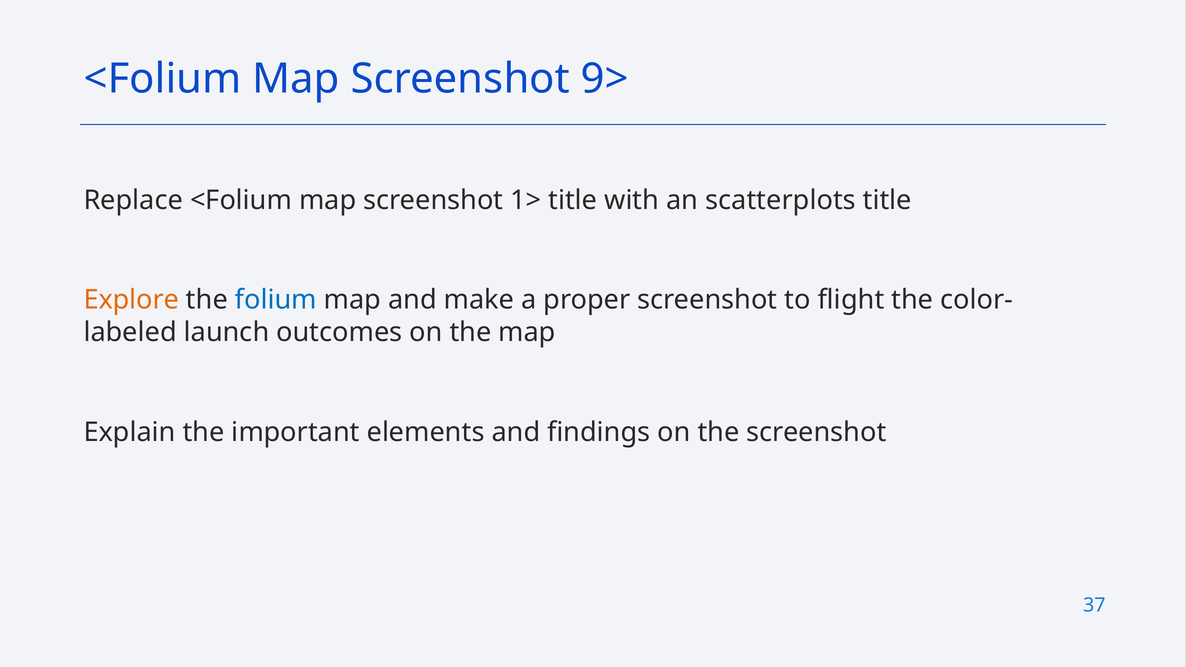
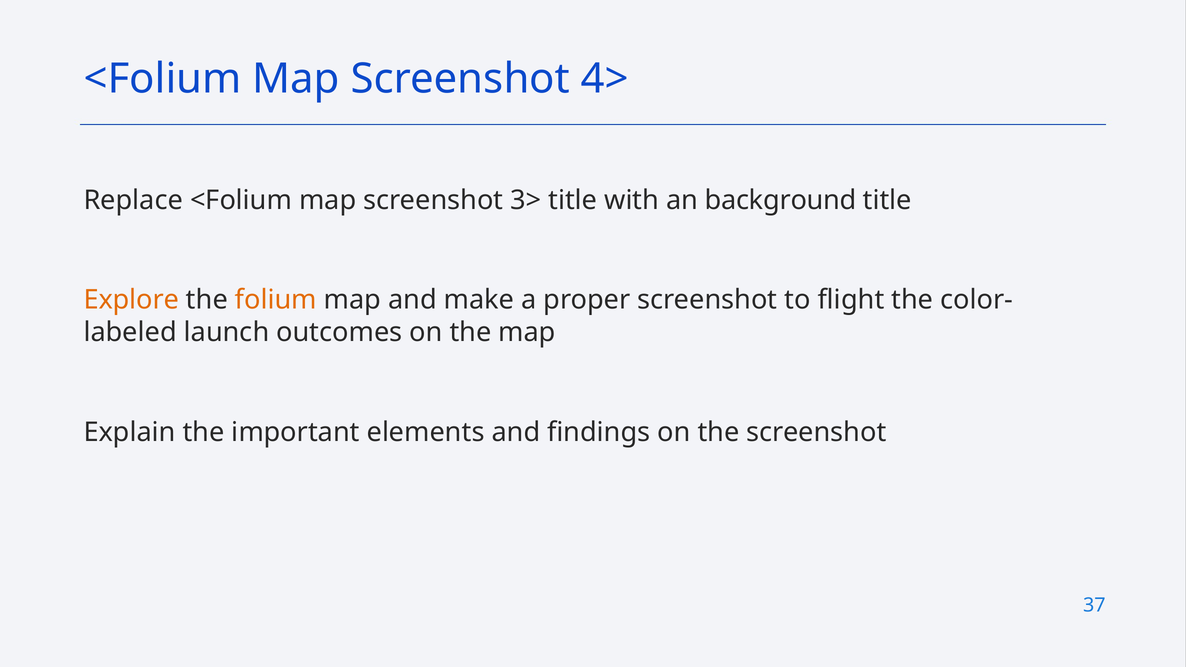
9>: 9> -> 4>
1>: 1> -> 3>
scatterplots: scatterplots -> background
folium colour: blue -> orange
